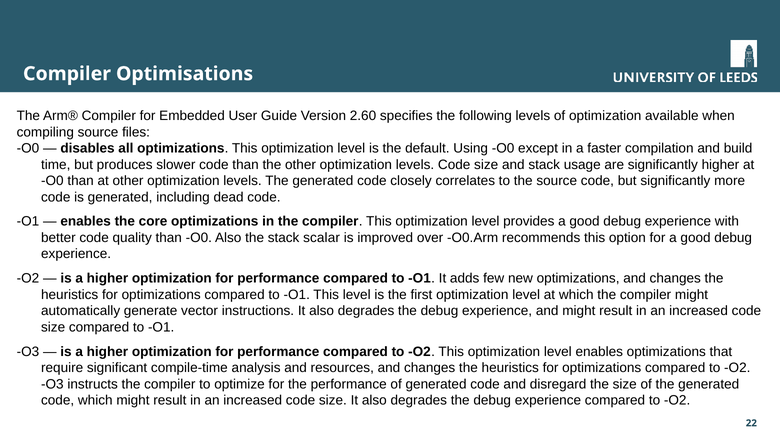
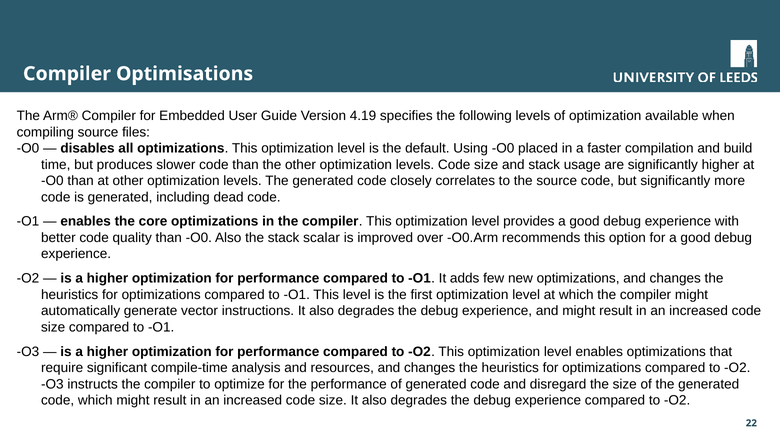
2.60: 2.60 -> 4.19
except: except -> placed
